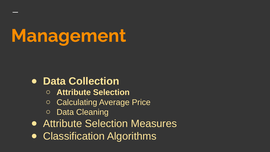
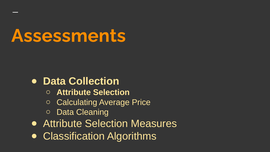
Management: Management -> Assessments
